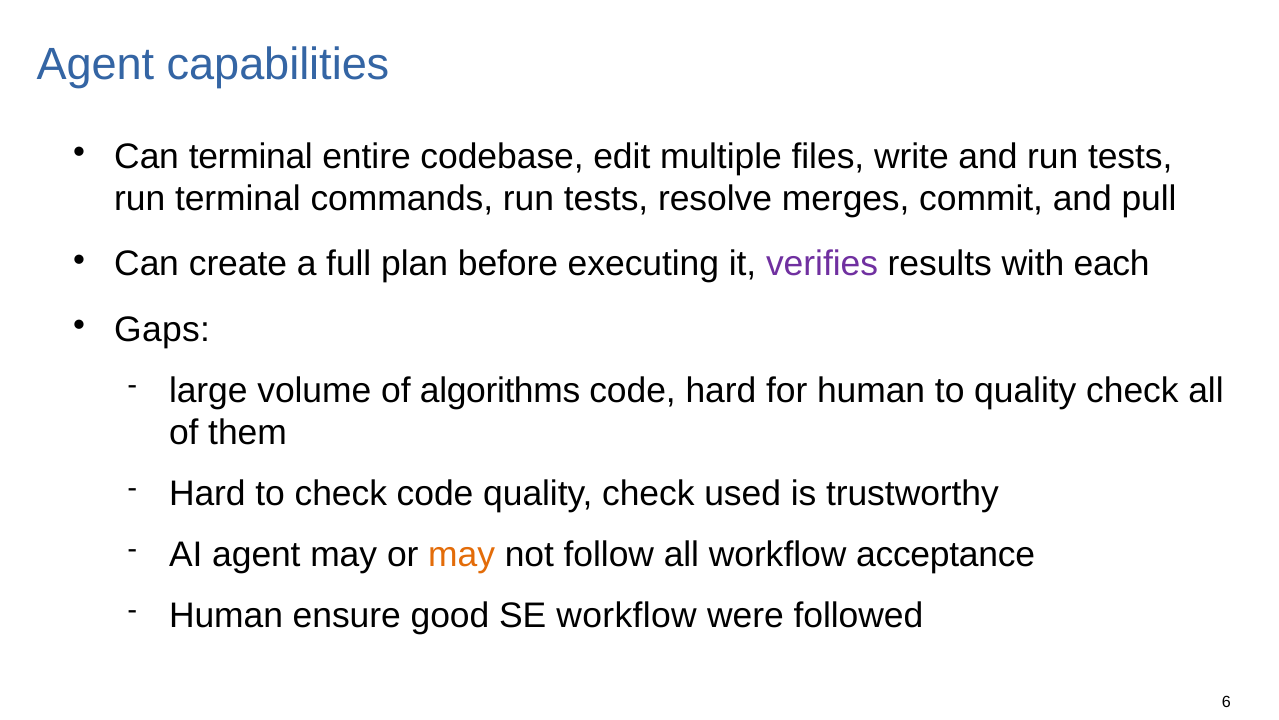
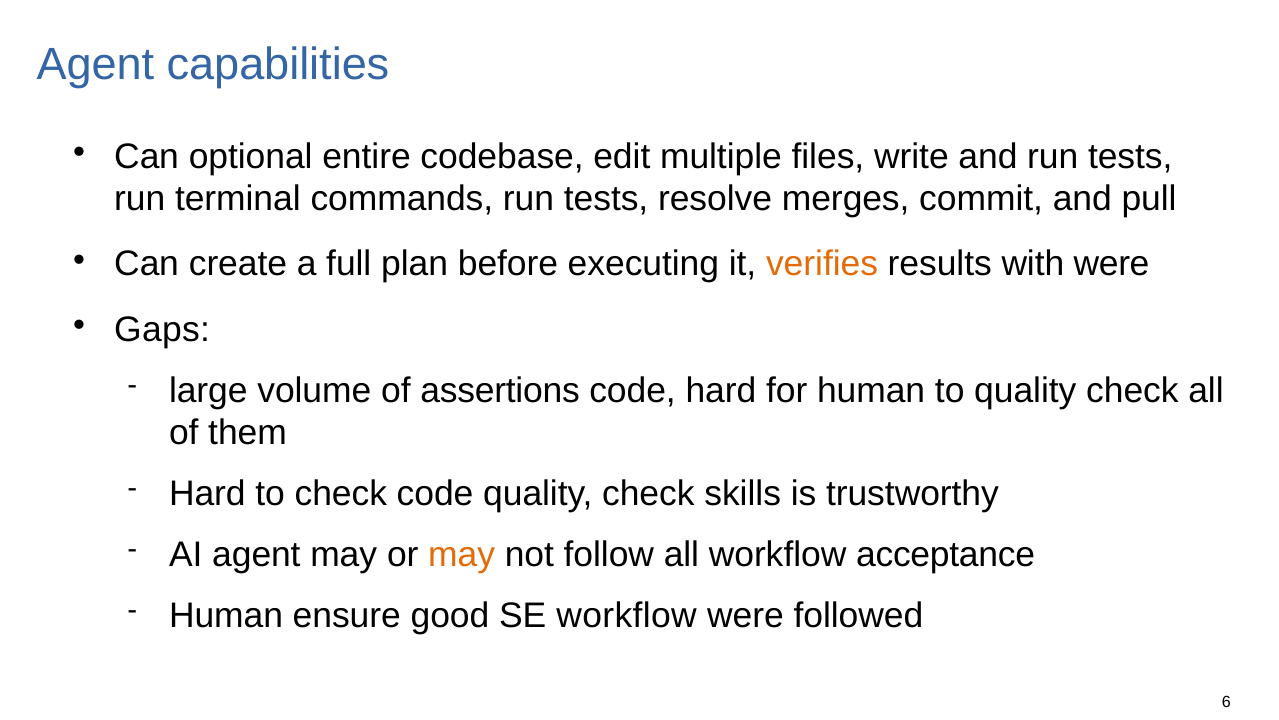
Can terminal: terminal -> optional
verifies colour: purple -> orange
with each: each -> were
algorithms: algorithms -> assertions
used: used -> skills
